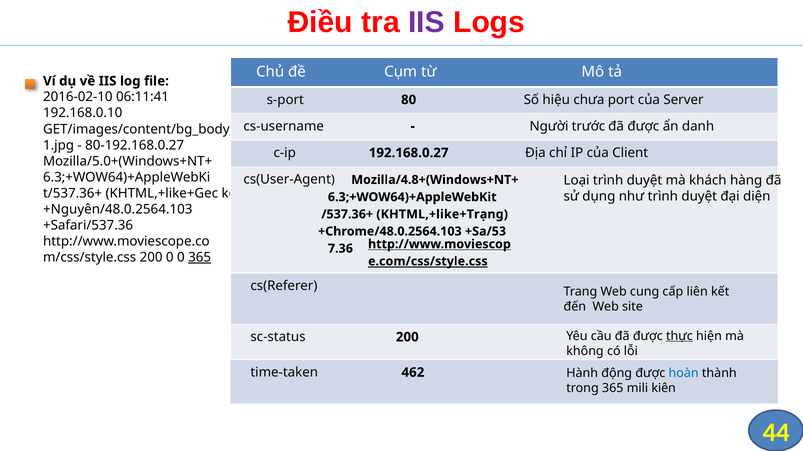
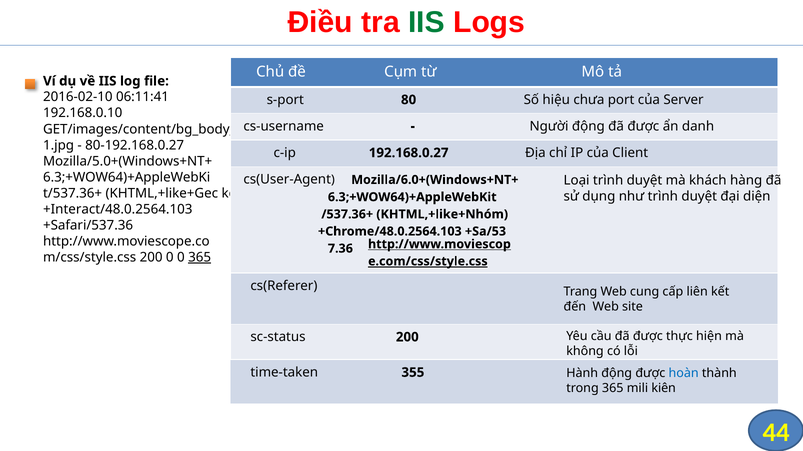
IIS at (426, 22) colour: purple -> green
Người trước: trước -> động
Mozilla/4.8+(Windows+NT+: Mozilla/4.8+(Windows+NT+ -> Mozilla/6.0+(Windows+NT+
+Nguyên/48.0.2564.103: +Nguyên/48.0.2564.103 -> +Interact/48.0.2564.103
KHTML,+like+Trạng: KHTML,+like+Trạng -> KHTML,+like+Nhóm
thực underline: present -> none
462: 462 -> 355
